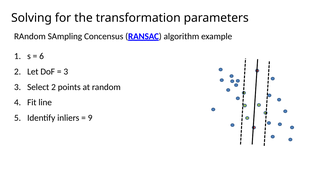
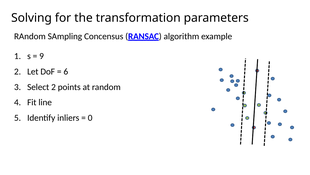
6: 6 -> 9
3 at (66, 71): 3 -> 6
9: 9 -> 0
